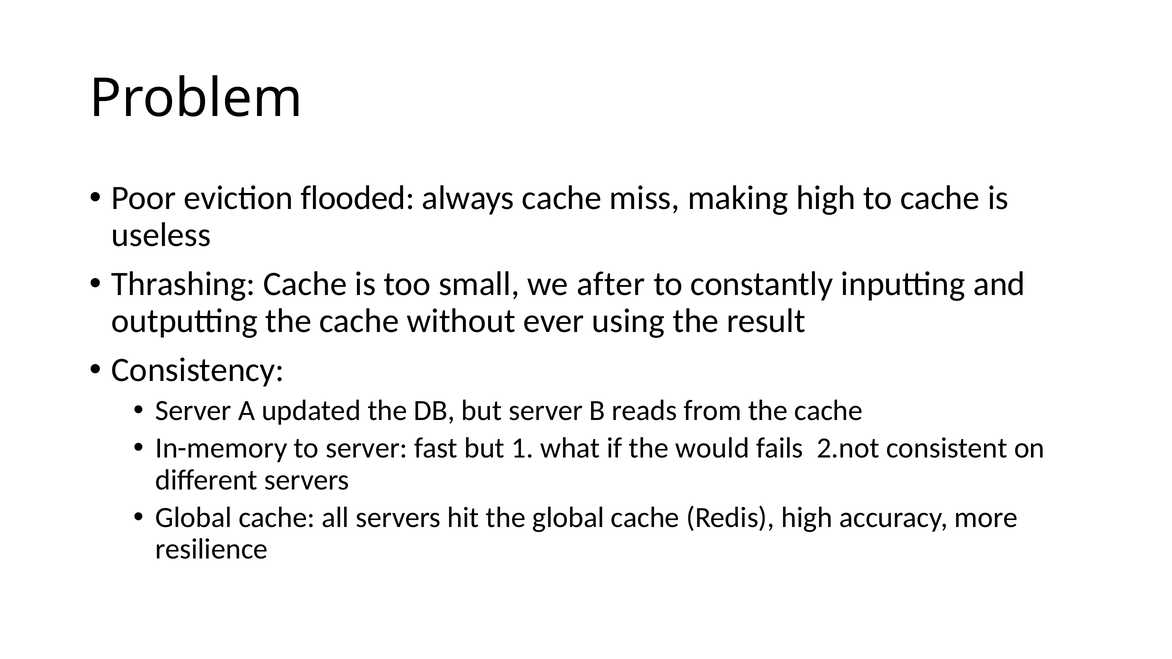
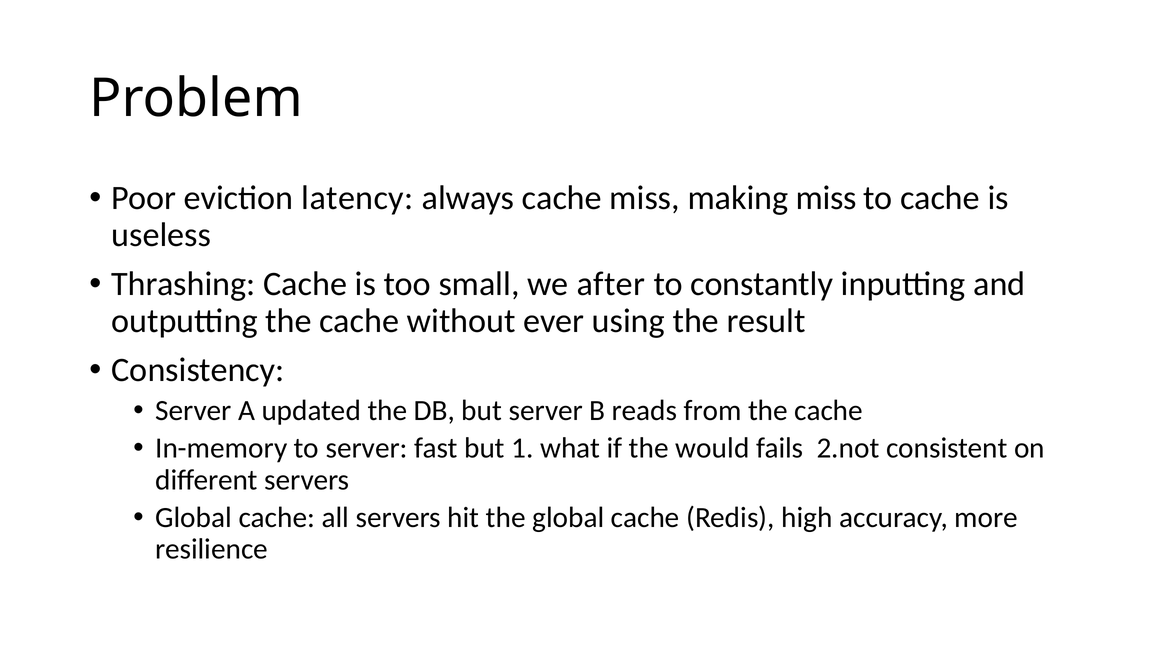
flooded: flooded -> latency
making high: high -> miss
